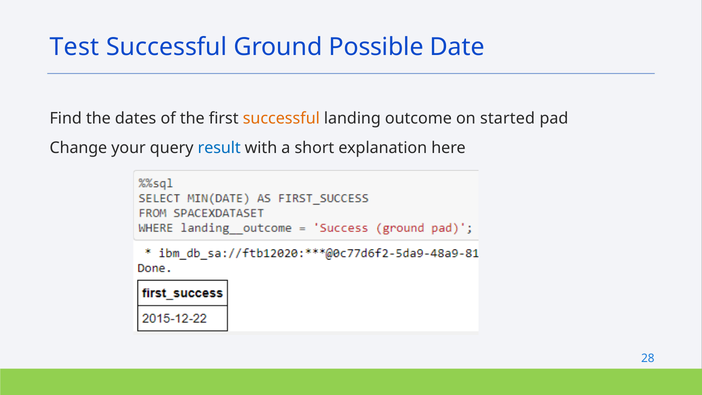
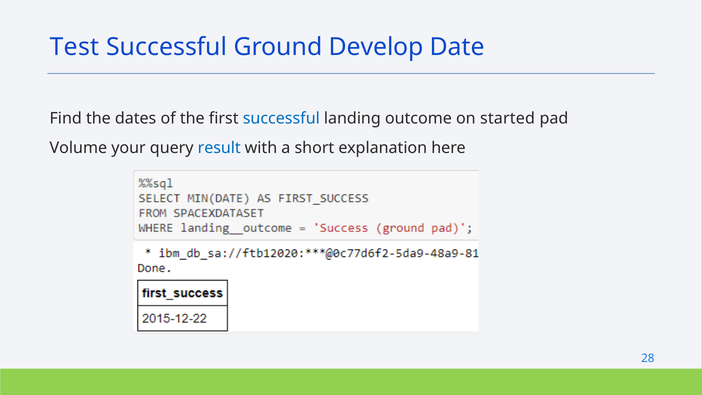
Possible: Possible -> Develop
successful at (281, 119) colour: orange -> blue
Change: Change -> Volume
